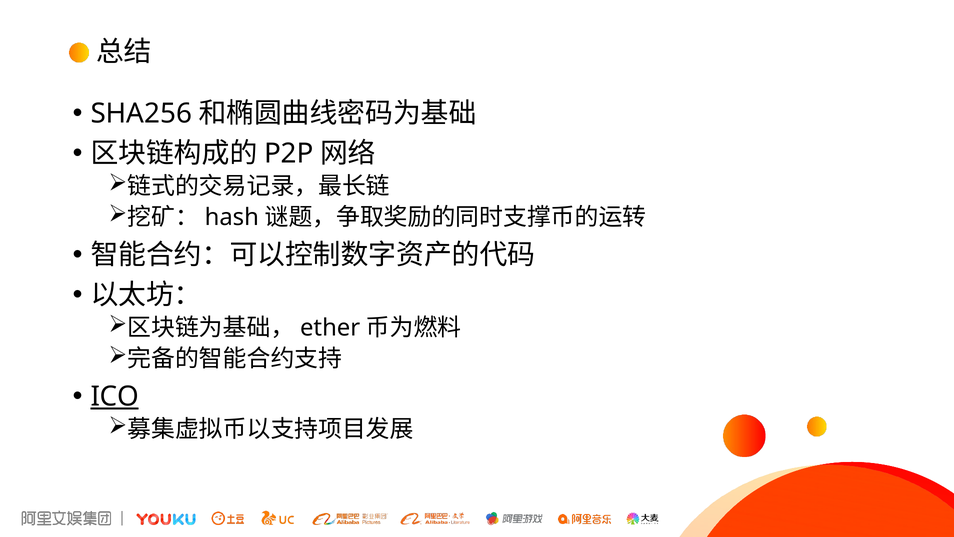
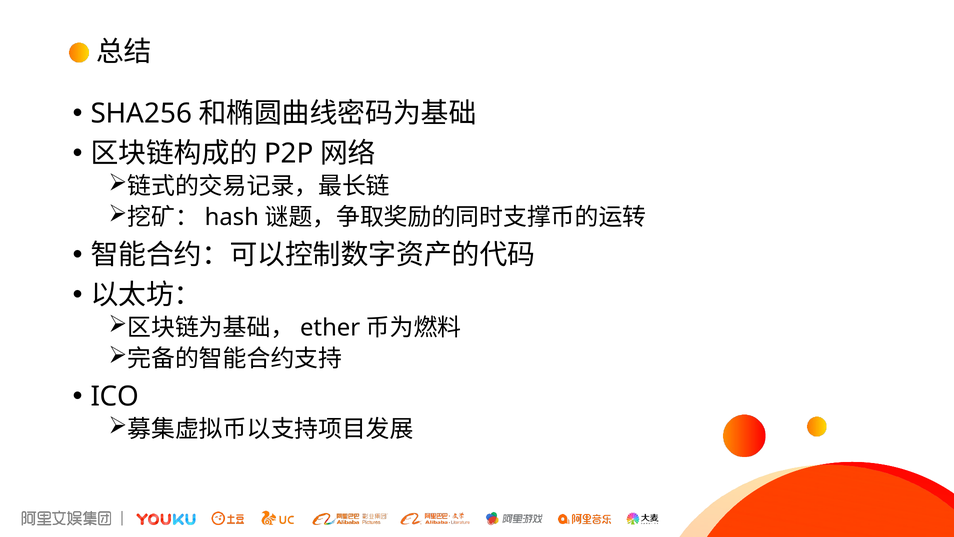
ICO underline: present -> none
